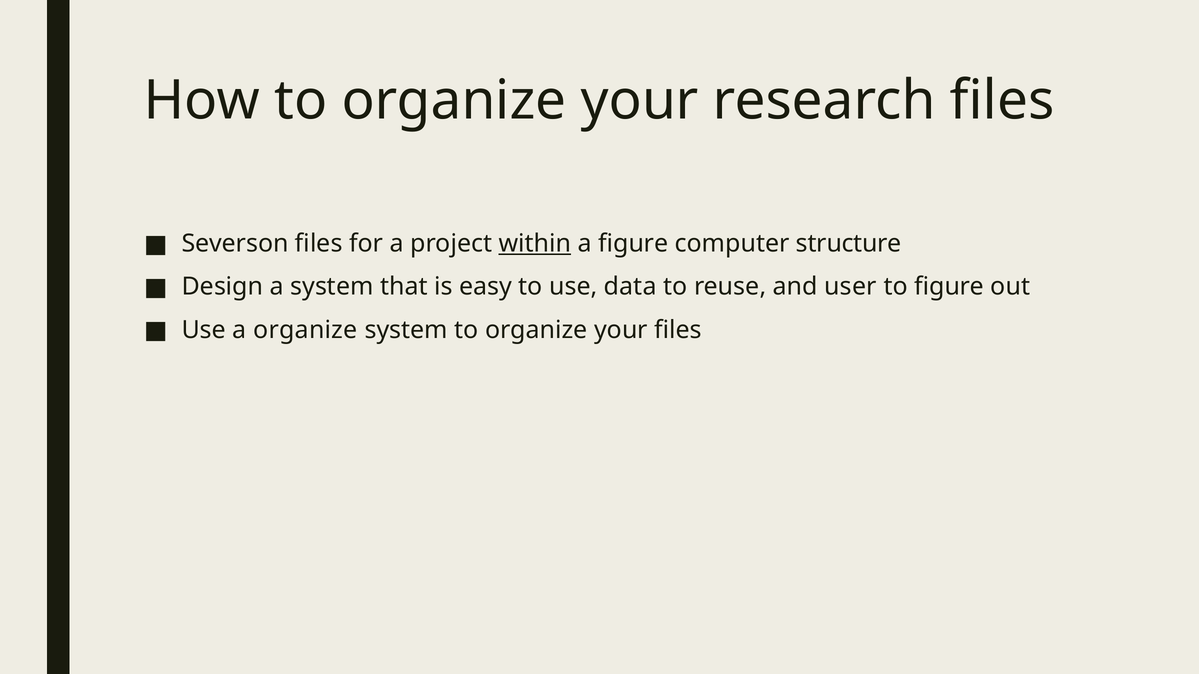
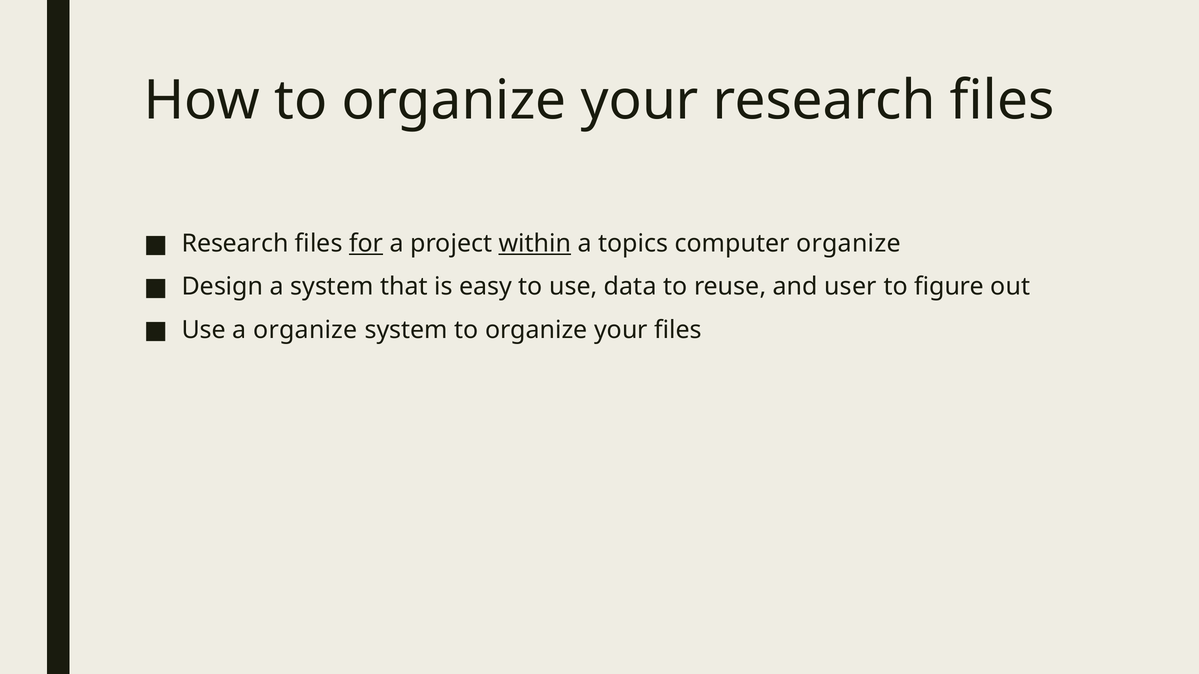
Severson at (235, 244): Severson -> Research
for underline: none -> present
a figure: figure -> topics
computer structure: structure -> organize
